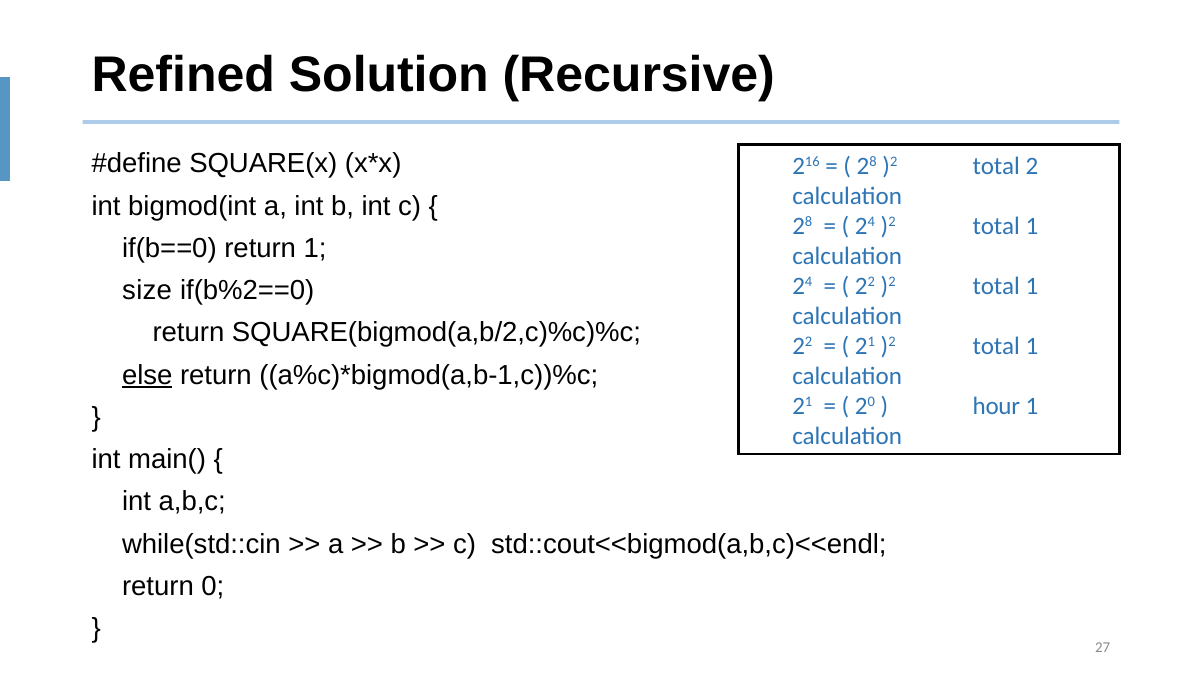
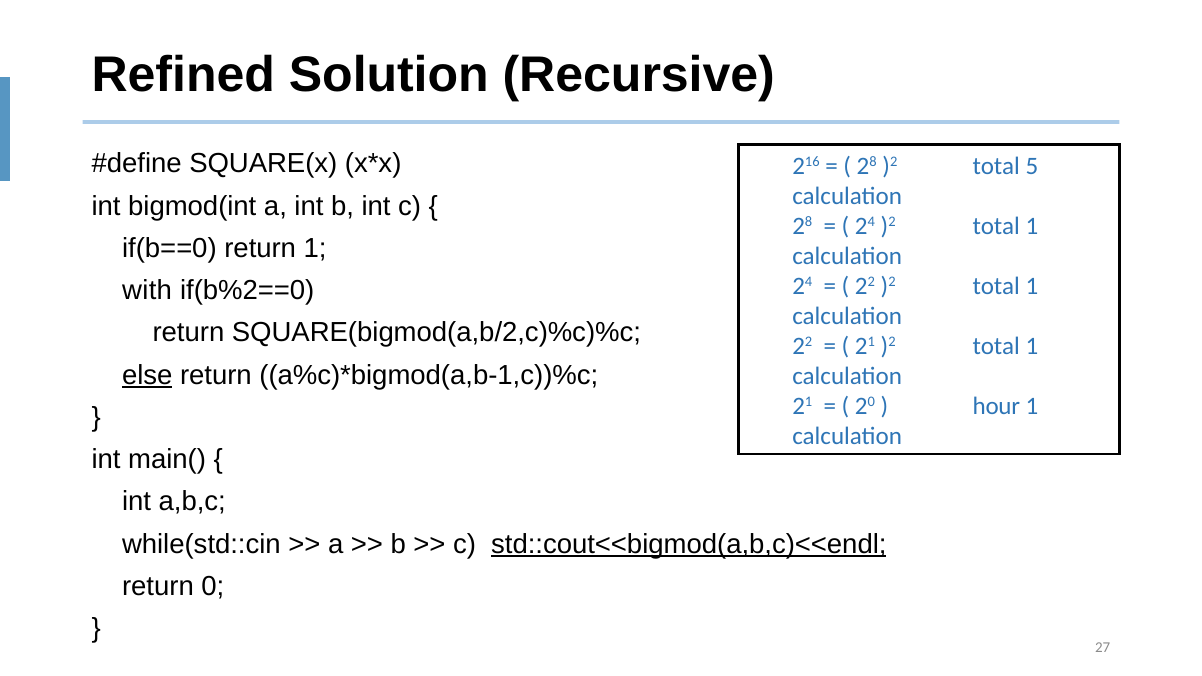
2: 2 -> 5
size: size -> with
std::cout<<bigmod(a,b,c)<<endl underline: none -> present
